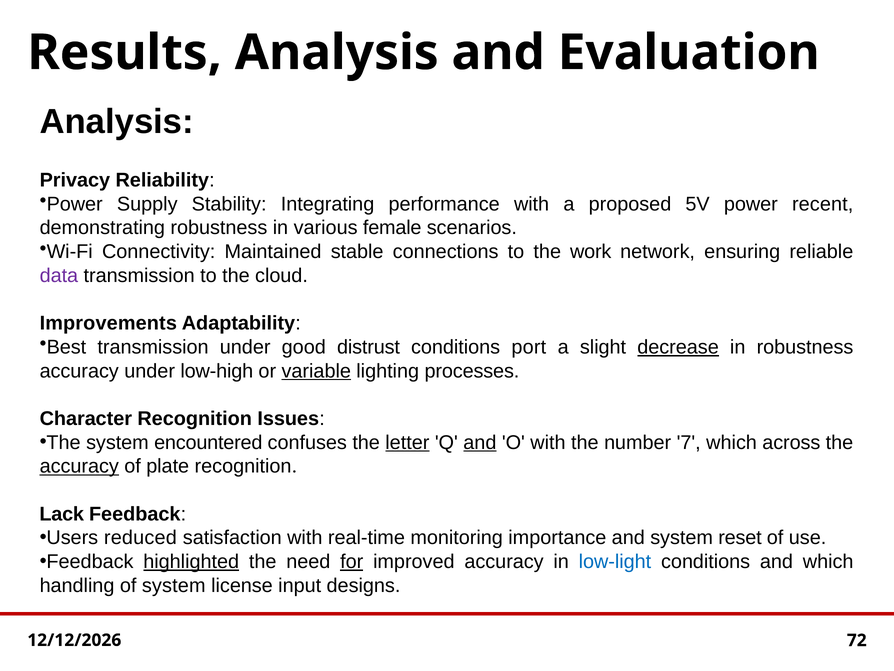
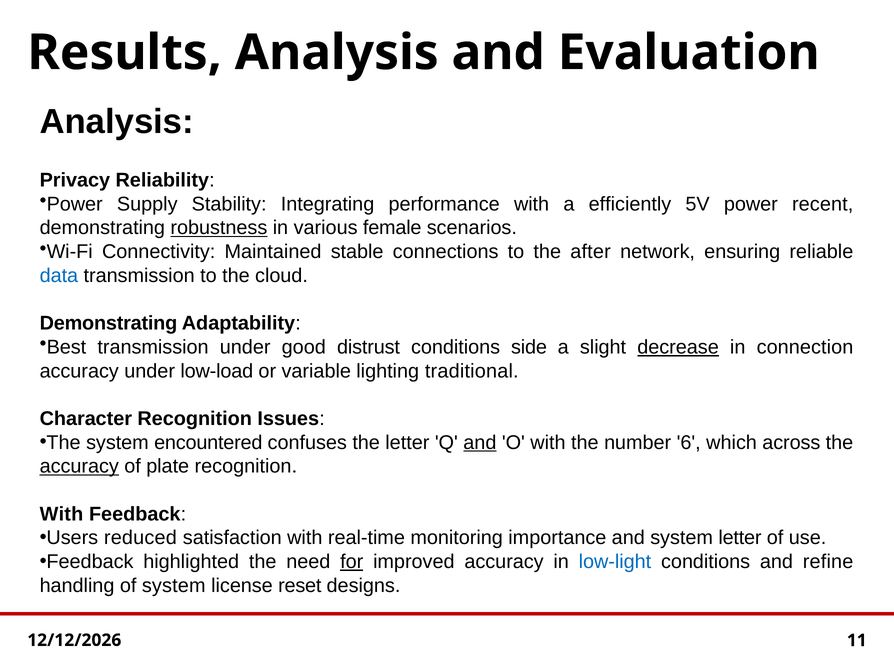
proposed: proposed -> efficiently
robustness at (219, 228) underline: none -> present
work: work -> after
data colour: purple -> blue
Improvements at (108, 323): Improvements -> Demonstrating
port: port -> side
in robustness: robustness -> connection
low-high: low-high -> low-load
variable underline: present -> none
processes: processes -> traditional
letter at (407, 442) underline: present -> none
7: 7 -> 6
Lack at (62, 514): Lack -> With
system reset: reset -> letter
highlighted underline: present -> none
and which: which -> refine
input: input -> reset
72: 72 -> 11
